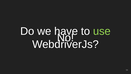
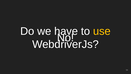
use colour: light green -> yellow
